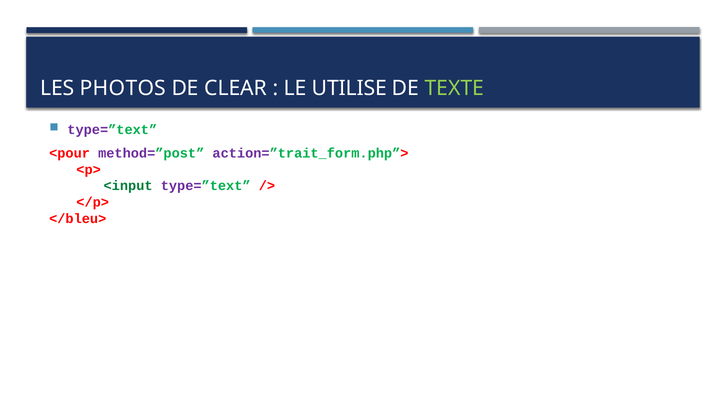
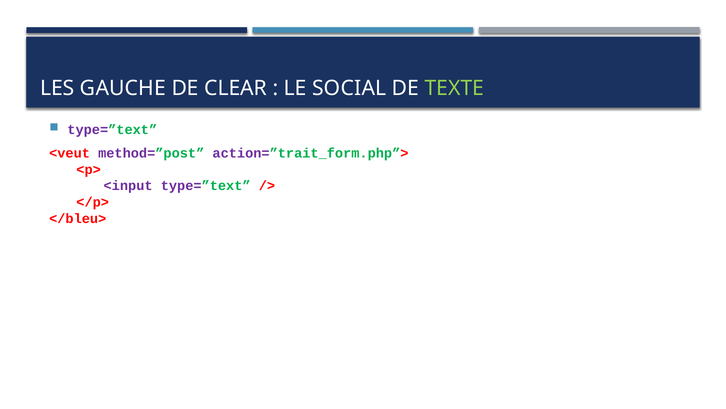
PHOTOS: PHOTOS -> GAUCHE
UTILISE: UTILISE -> SOCIAL
<pour: <pour -> <veut
<input colour: green -> purple
